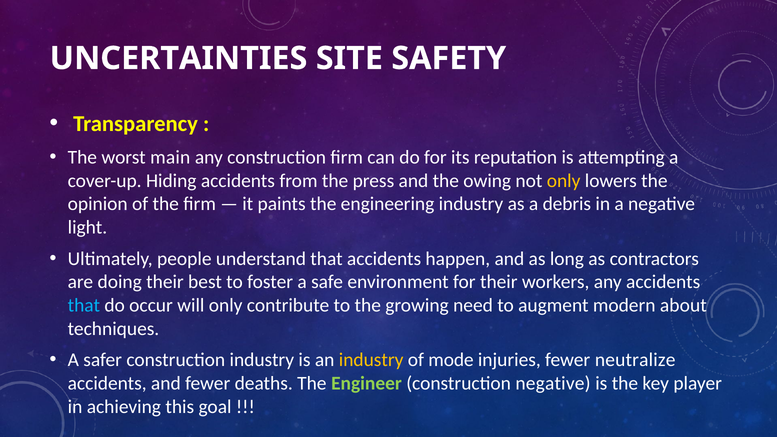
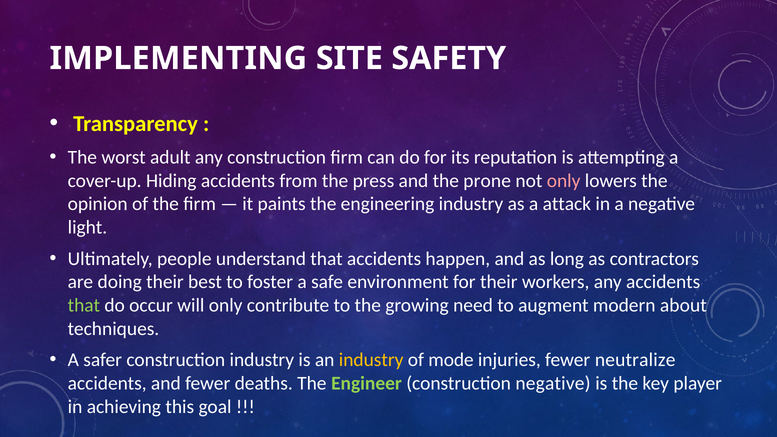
UNCERTAINTIES: UNCERTAINTIES -> IMPLEMENTING
main: main -> adult
owing: owing -> prone
only at (564, 181) colour: yellow -> pink
debris: debris -> attack
that at (84, 305) colour: light blue -> light green
